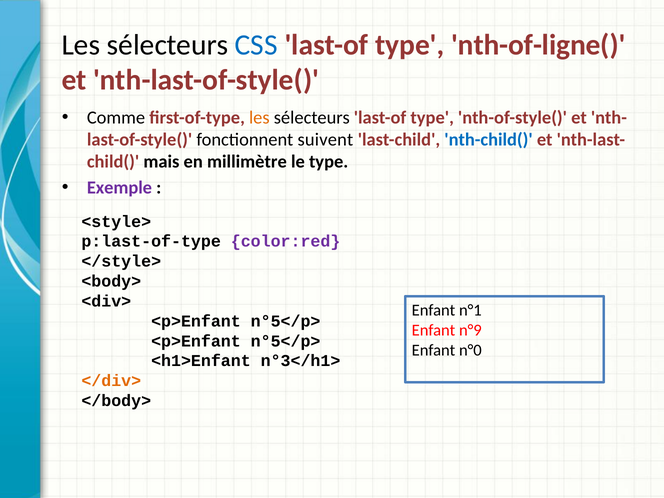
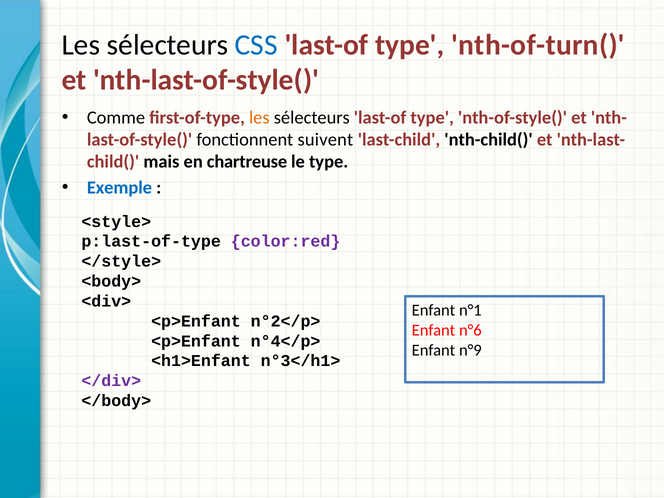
nth-of-ligne(: nth-of-ligne( -> nth-of-turn(
nth-child( colour: blue -> black
millimètre: millimètre -> chartreuse
Exemple colour: purple -> blue
n°5</p> at (286, 321): n°5</p> -> n°2</p>
n°9: n°9 -> n°6
n°5</p> at (286, 341): n°5</p> -> n°4</p>
n°0: n°0 -> n°9
</div> colour: orange -> purple
